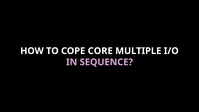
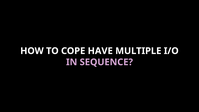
CORE: CORE -> HAVE
